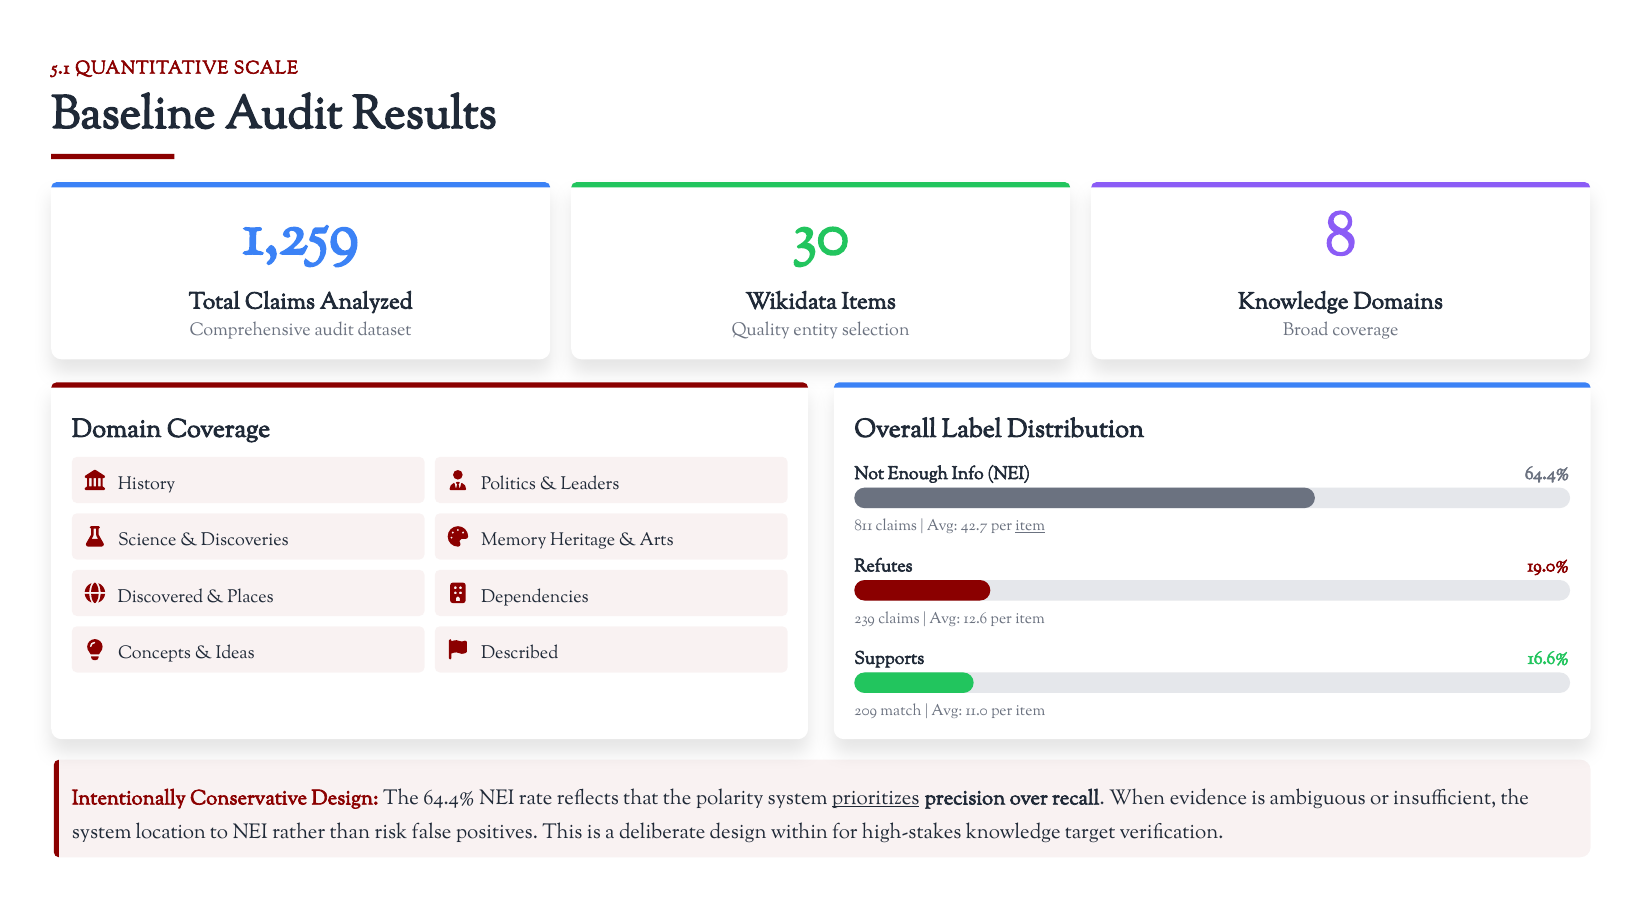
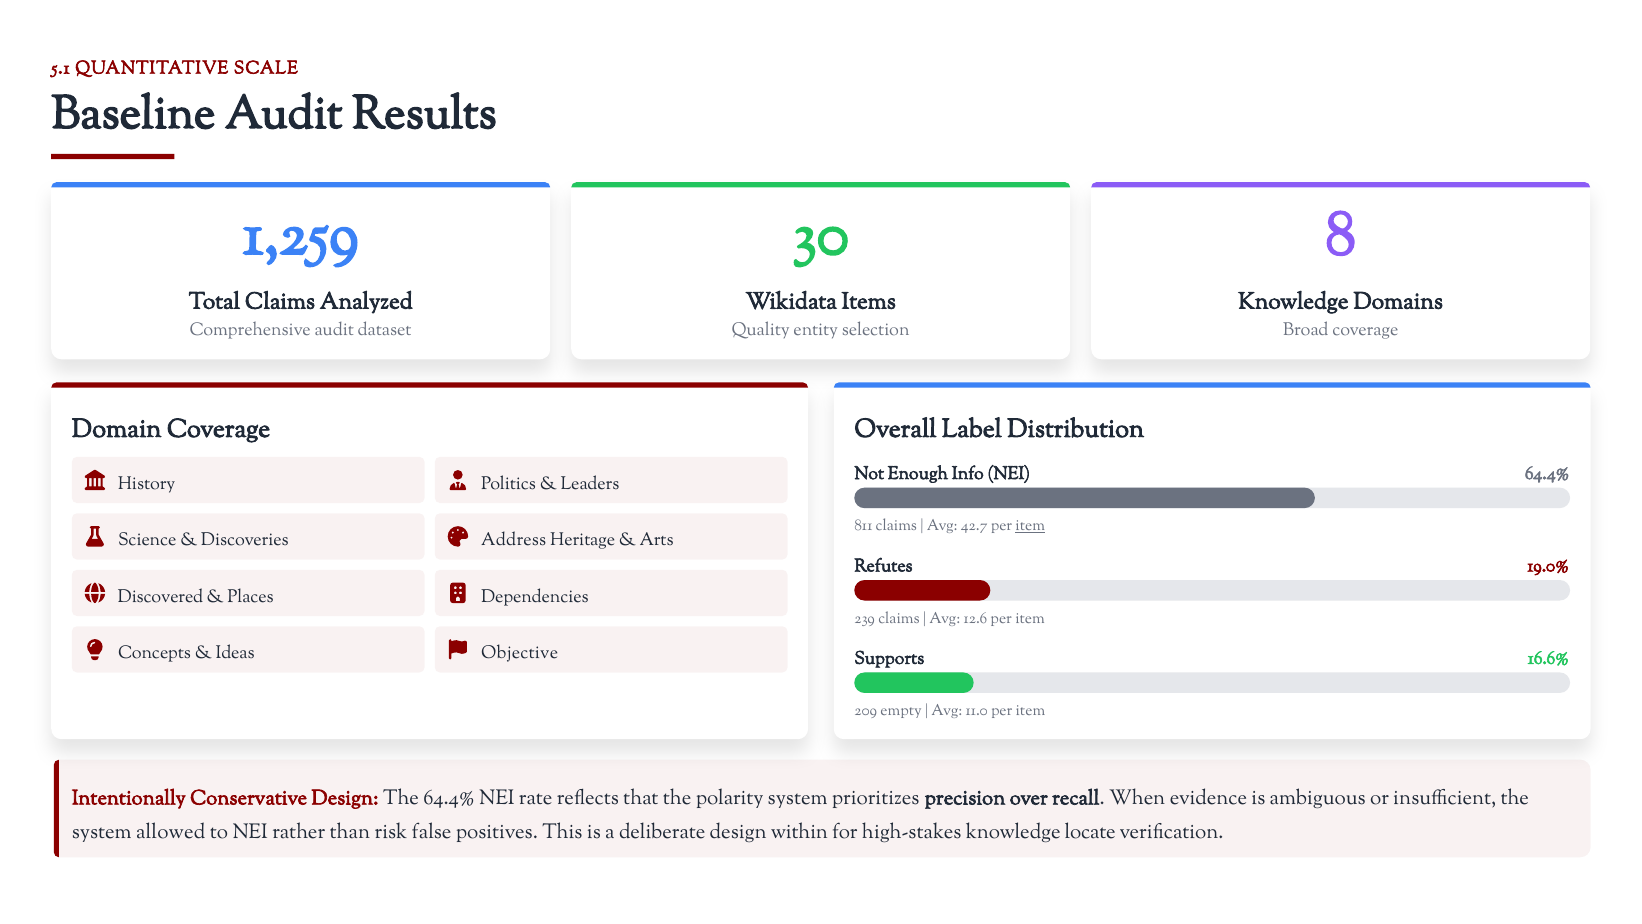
Memory: Memory -> Address
Described: Described -> Objective
match: match -> empty
prioritizes underline: present -> none
location: location -> allowed
target: target -> locate
